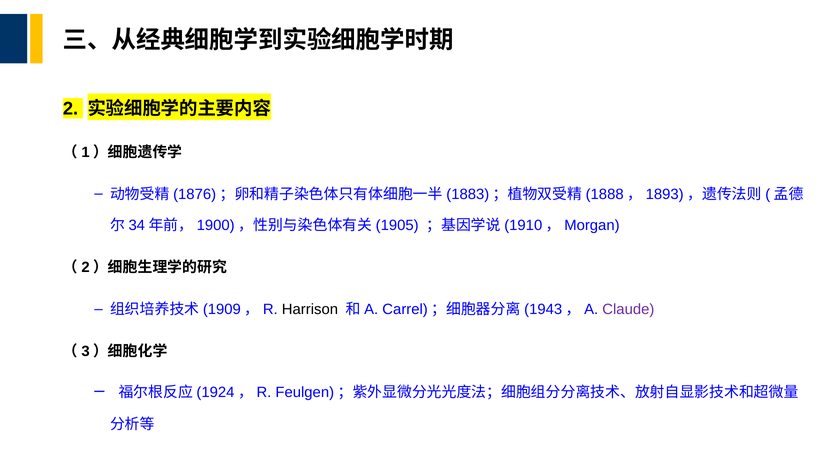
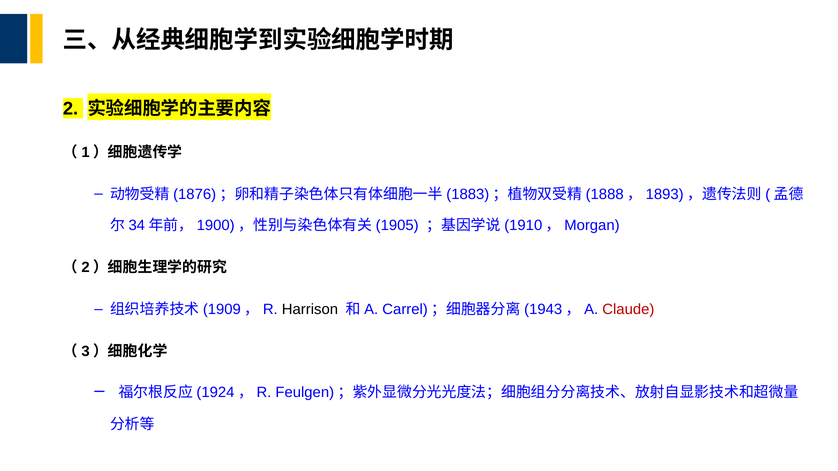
Claude colour: purple -> red
